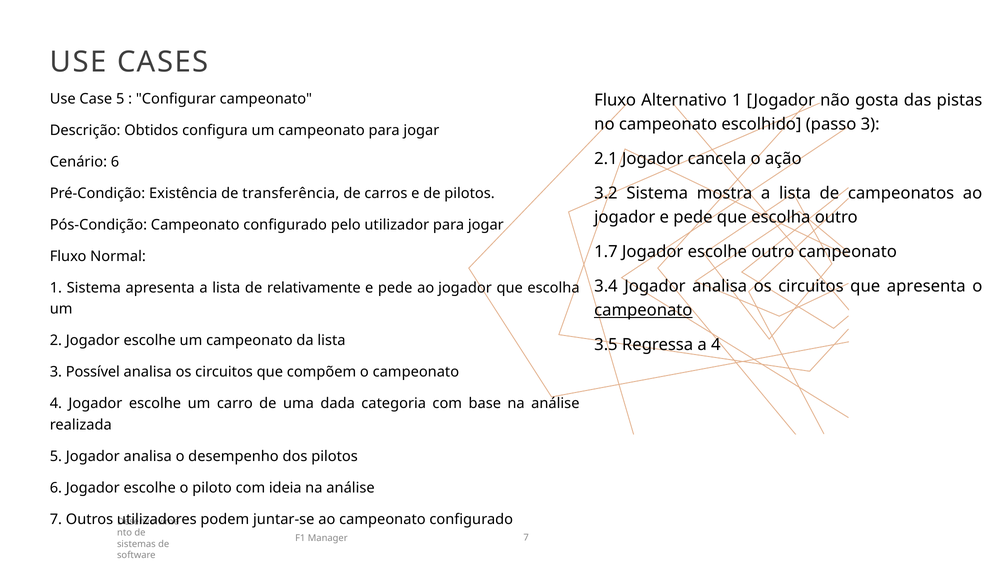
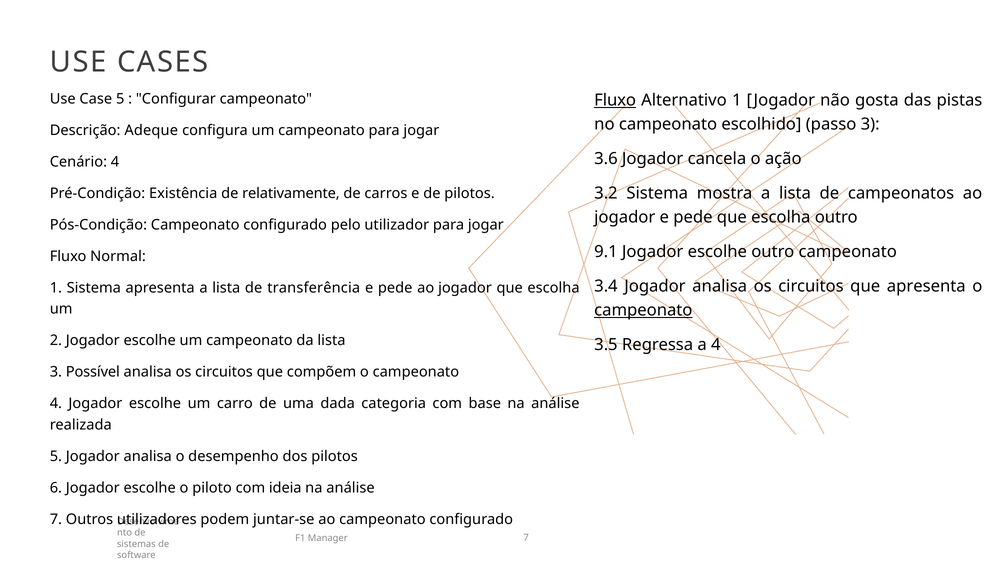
Fluxo at (615, 100) underline: none -> present
Obtidos: Obtidos -> Adeque
2.1: 2.1 -> 3.6
Cenário 6: 6 -> 4
transferência: transferência -> relativamente
1.7: 1.7 -> 9.1
relativamente: relativamente -> transferência
